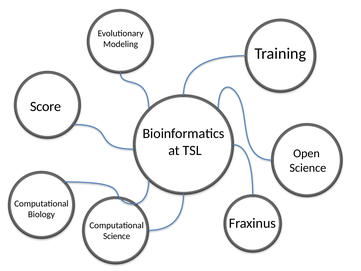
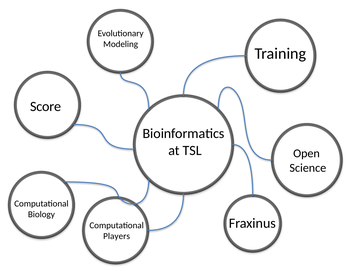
Science at (117, 236): Science -> Players
